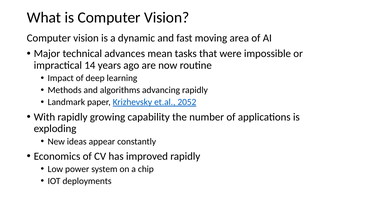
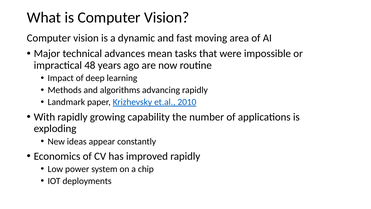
14: 14 -> 48
2052: 2052 -> 2010
